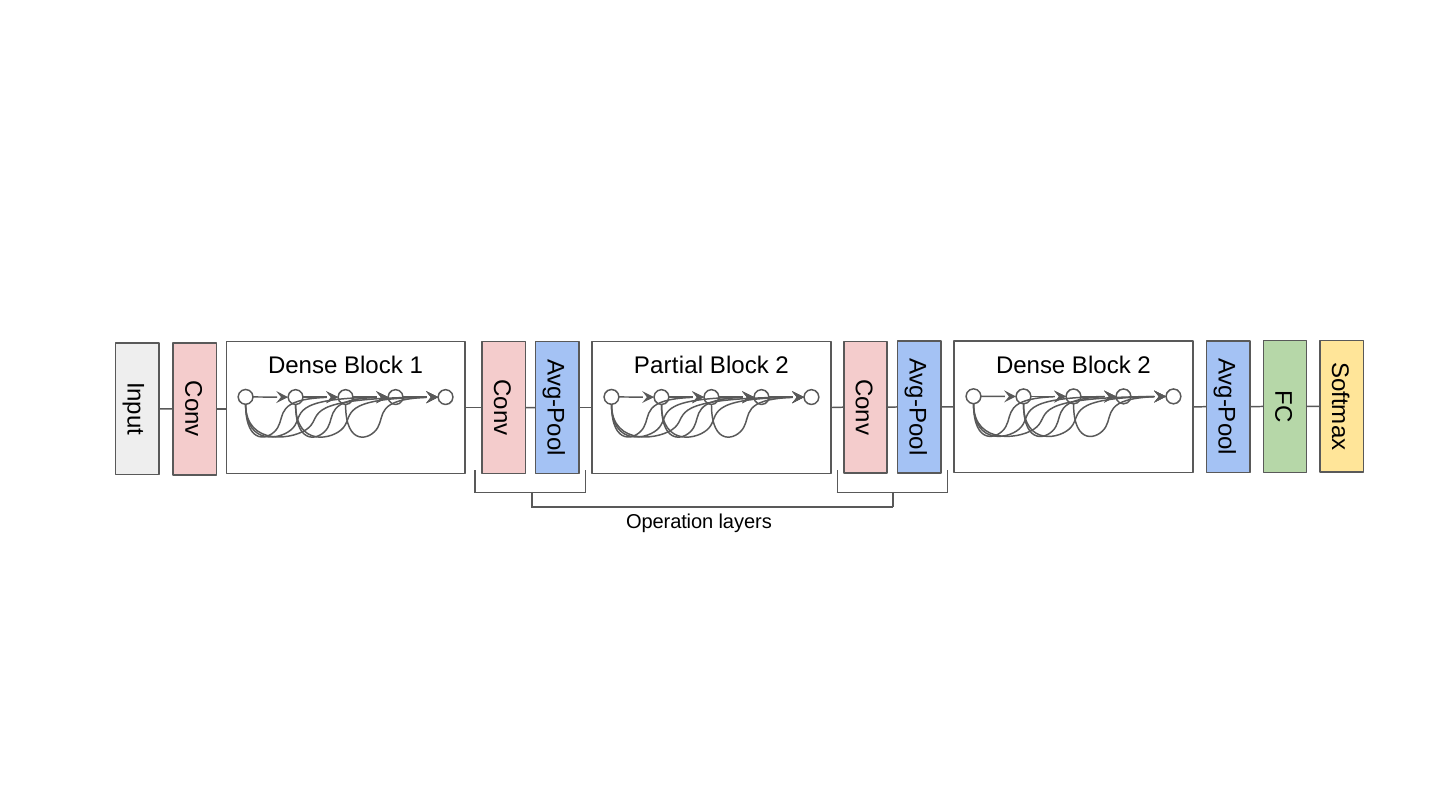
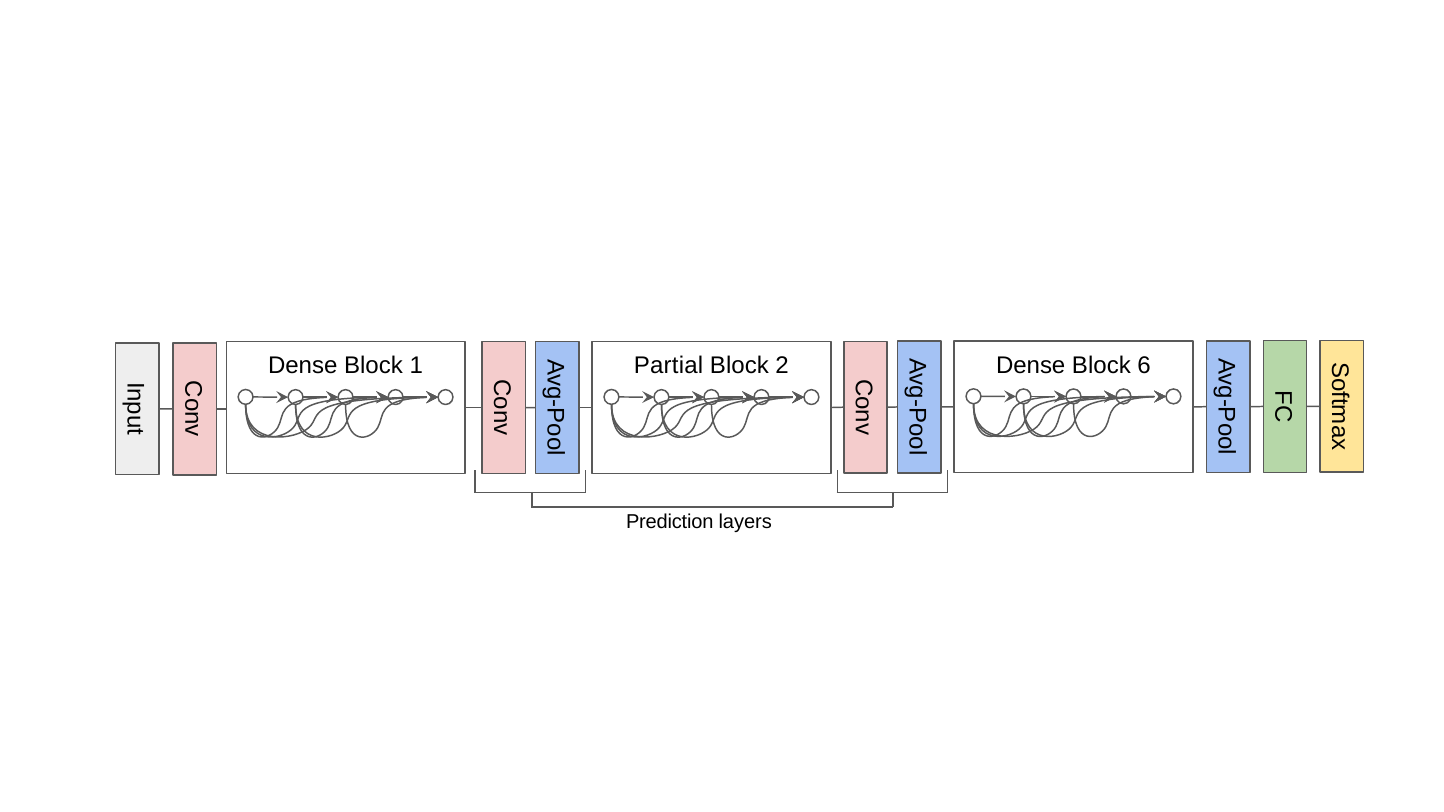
Dense Block 2: 2 -> 6
Operation: Operation -> Prediction
